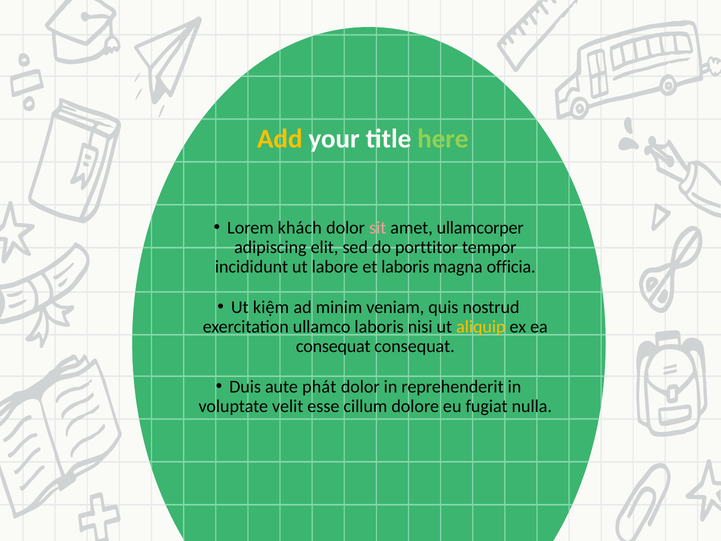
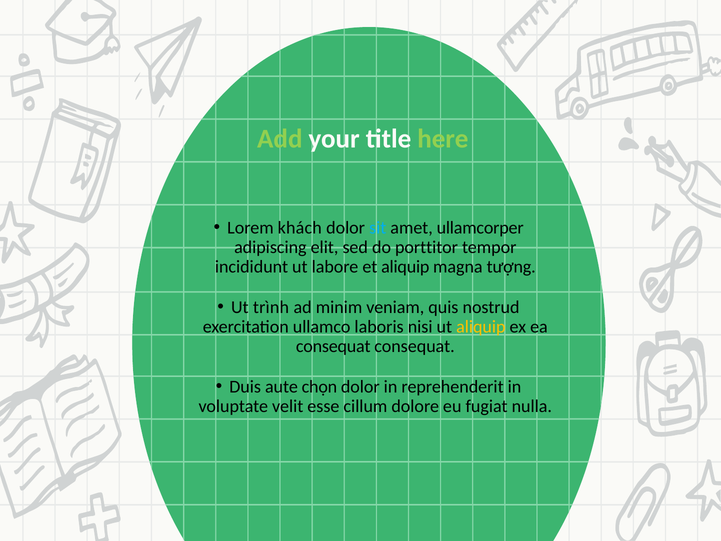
Add colour: yellow -> light green
sit colour: pink -> light blue
et laboris: laboris -> aliquip
officia: officia -> tượng
kiệm: kiệm -> trình
phát: phát -> chọn
